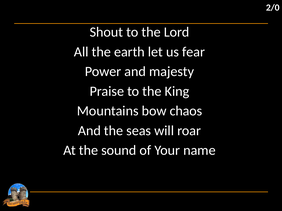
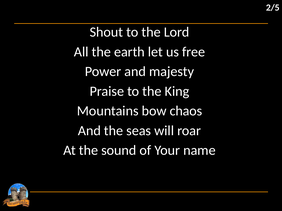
2/0: 2/0 -> 2/5
fear: fear -> free
